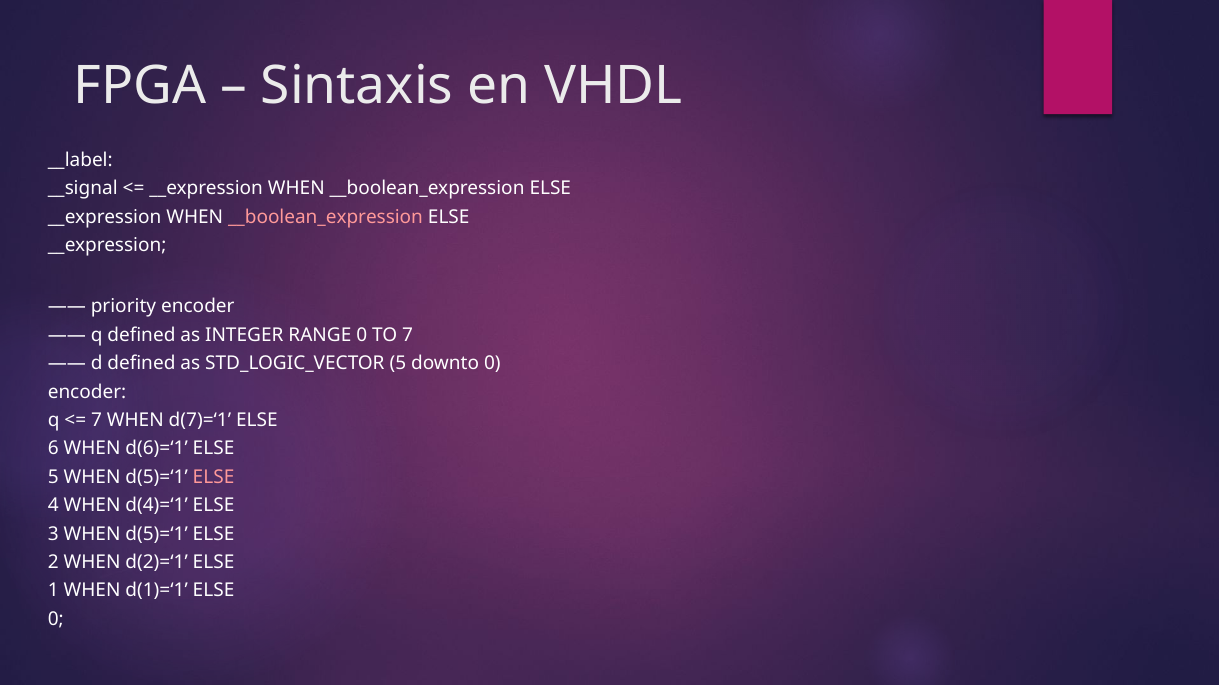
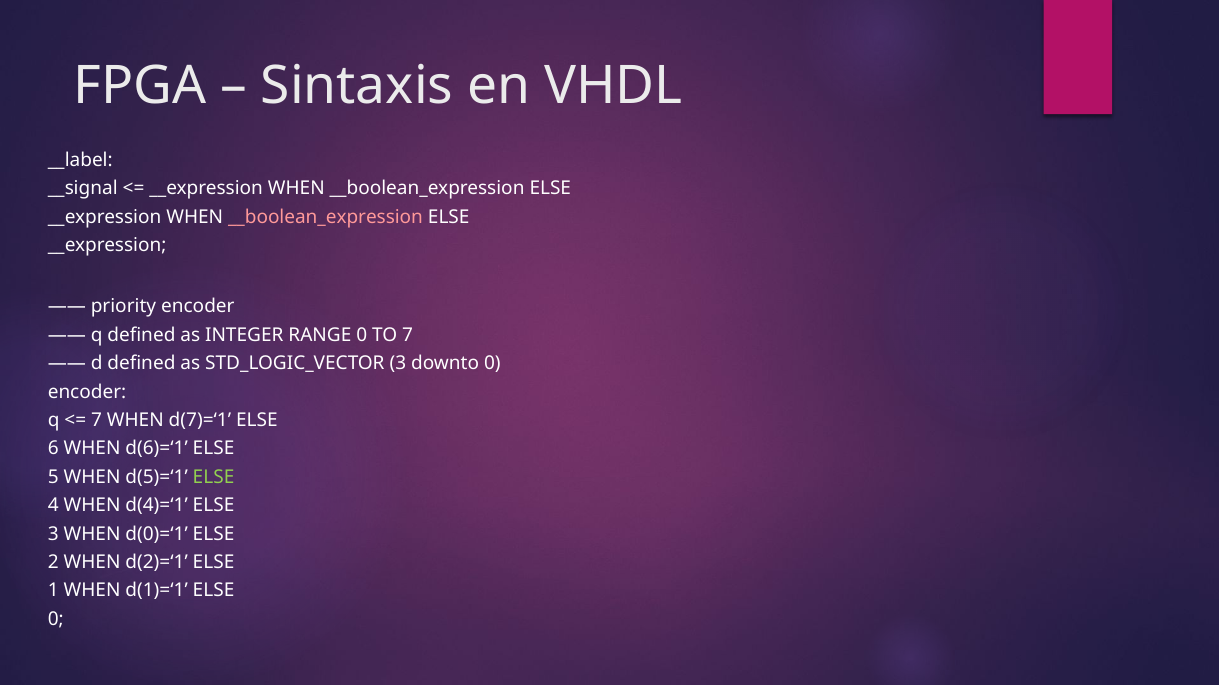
STD_LOGIC_VECTOR 5: 5 -> 3
ELSE at (214, 478) colour: pink -> light green
3 WHEN d(5)=‘1: d(5)=‘1 -> d(0)=‘1
